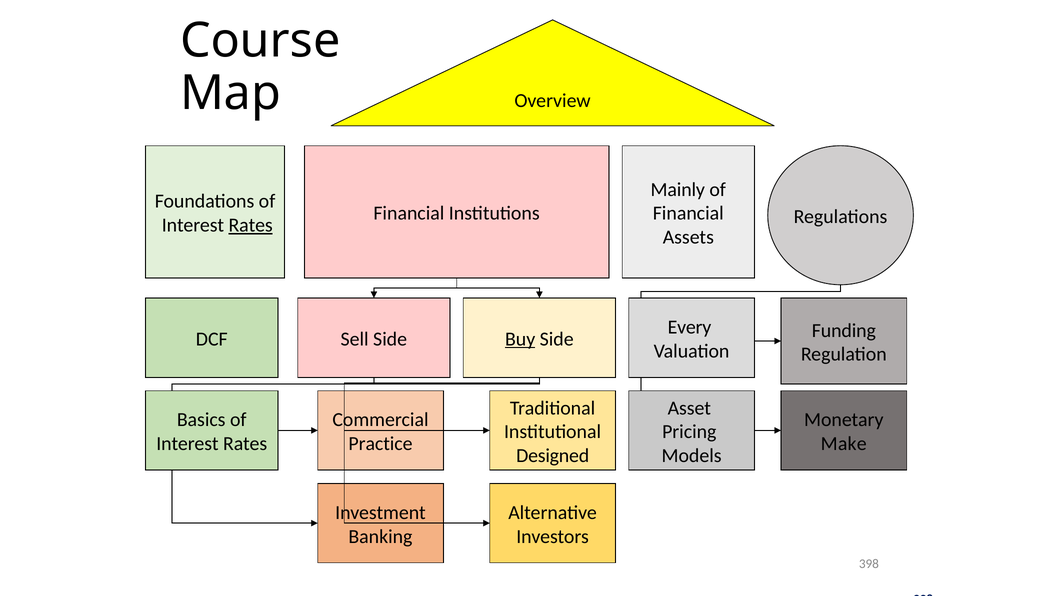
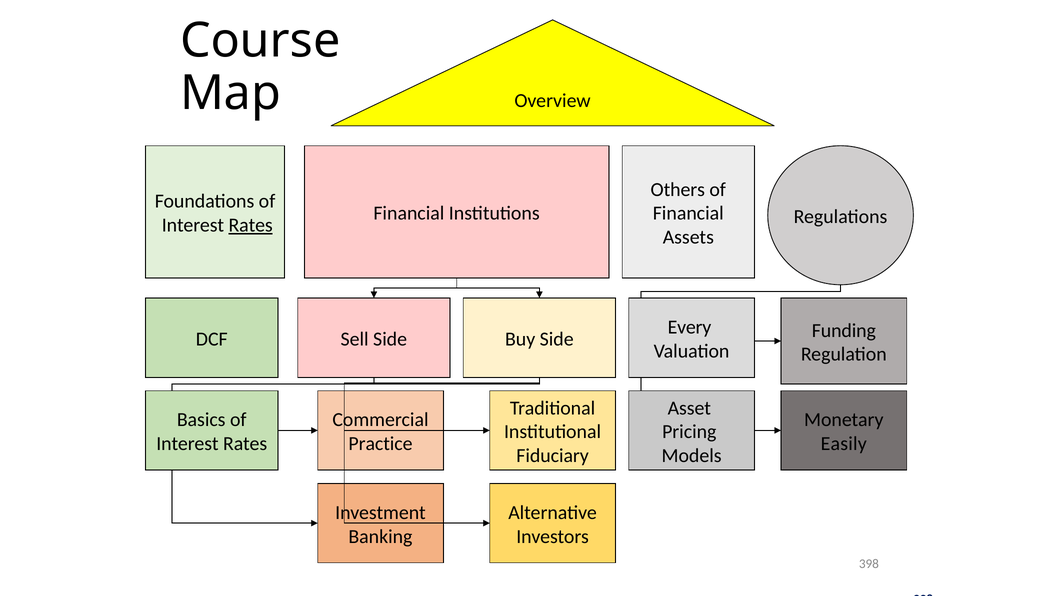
Mainly: Mainly -> Others
Buy underline: present -> none
Make: Make -> Easily
Designed: Designed -> Fiduciary
